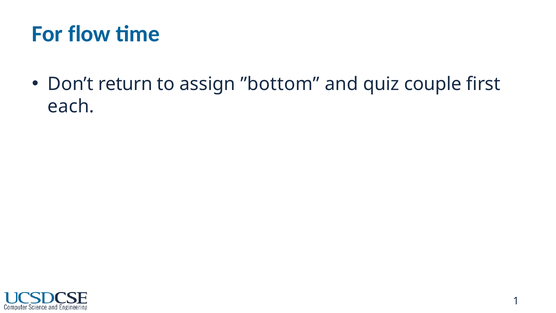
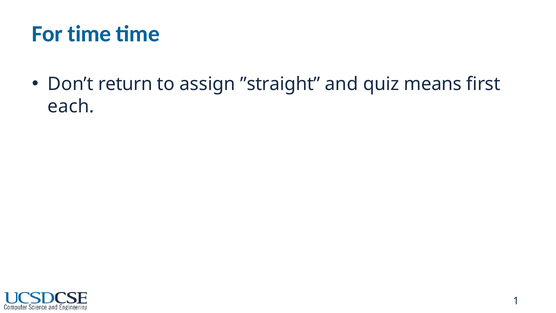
For flow: flow -> time
”bottom: ”bottom -> ”straight
couple: couple -> means
